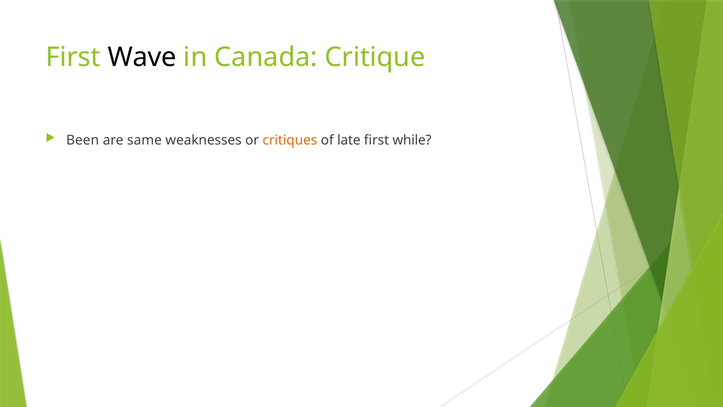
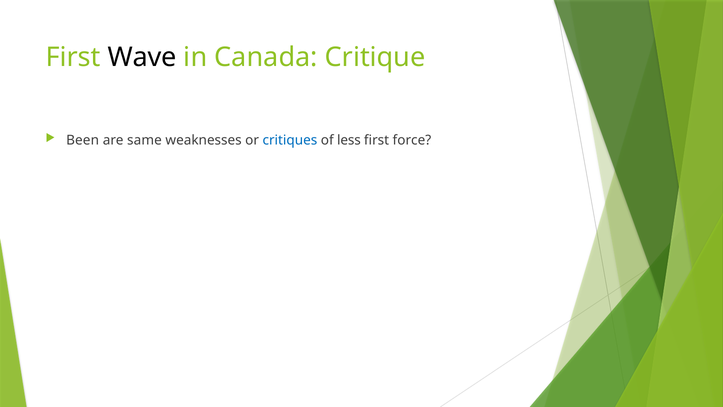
critiques colour: orange -> blue
late: late -> less
while: while -> force
